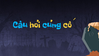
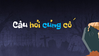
Câu colour: light blue -> white
